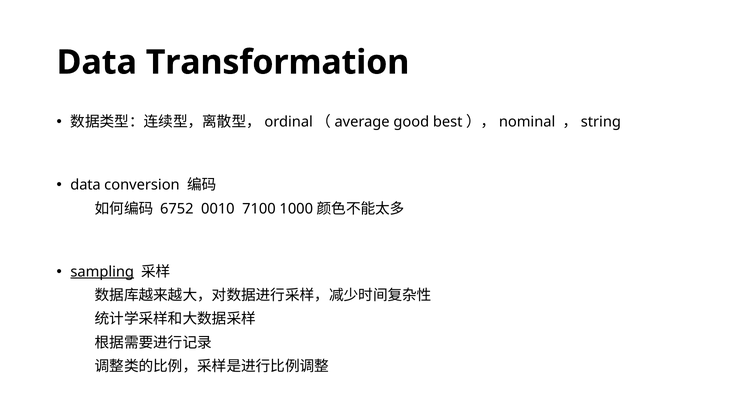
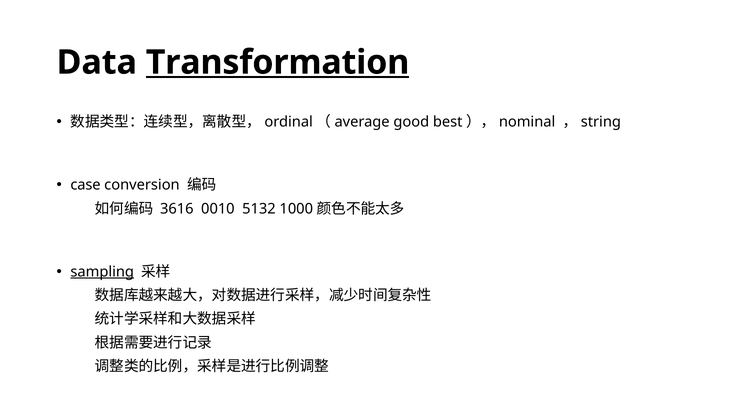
Transformation underline: none -> present
data at (86, 185): data -> case
6752: 6752 -> 3616
7100: 7100 -> 5132
